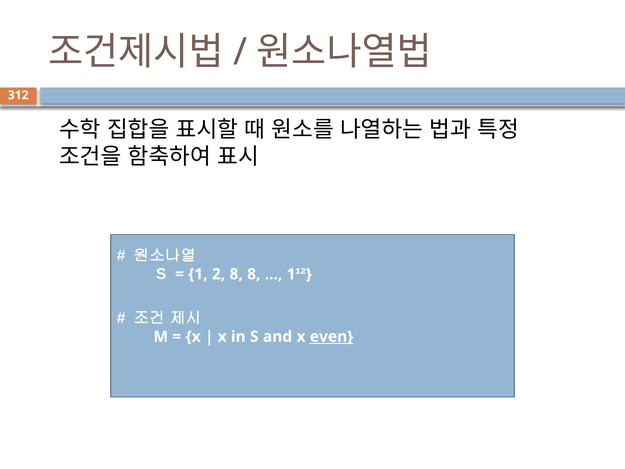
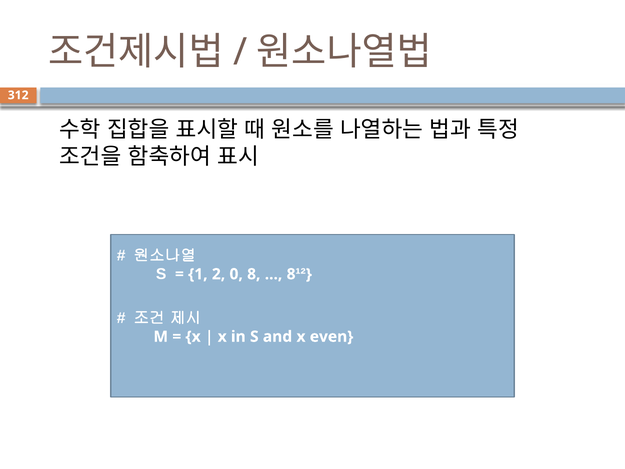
2 8: 8 -> 0
1 at (291, 274): 1 -> 8
even underline: present -> none
